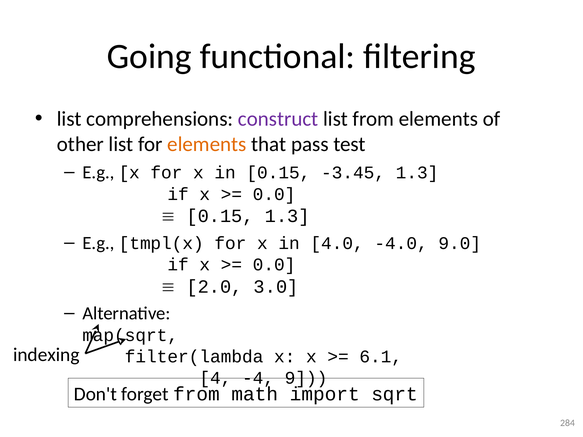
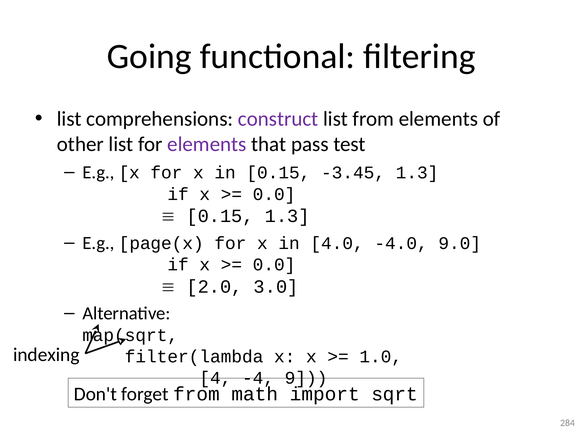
elements at (207, 144) colour: orange -> purple
tmpl(x: tmpl(x -> page(x
6.1: 6.1 -> 1.0
